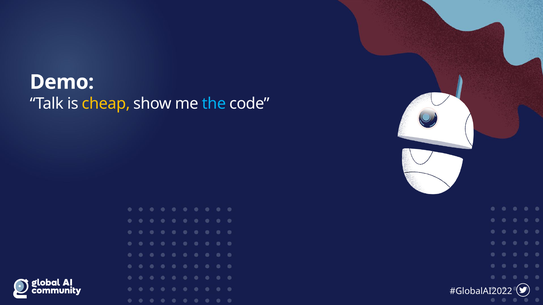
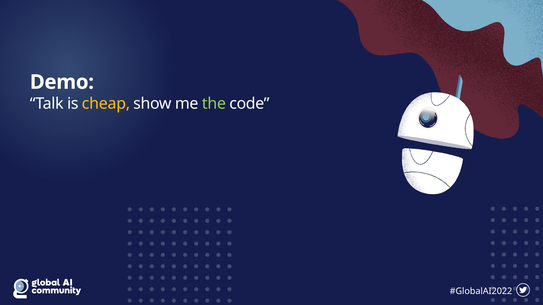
the colour: light blue -> light green
